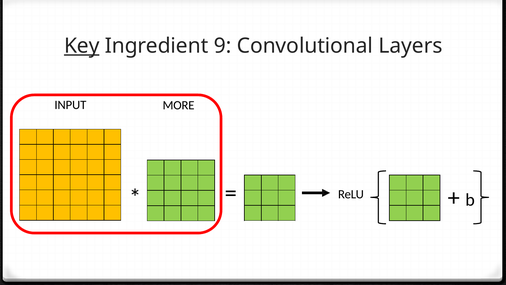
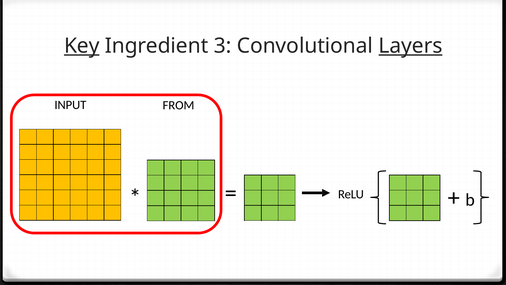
9: 9 -> 3
Layers underline: none -> present
MORE: MORE -> FROM
